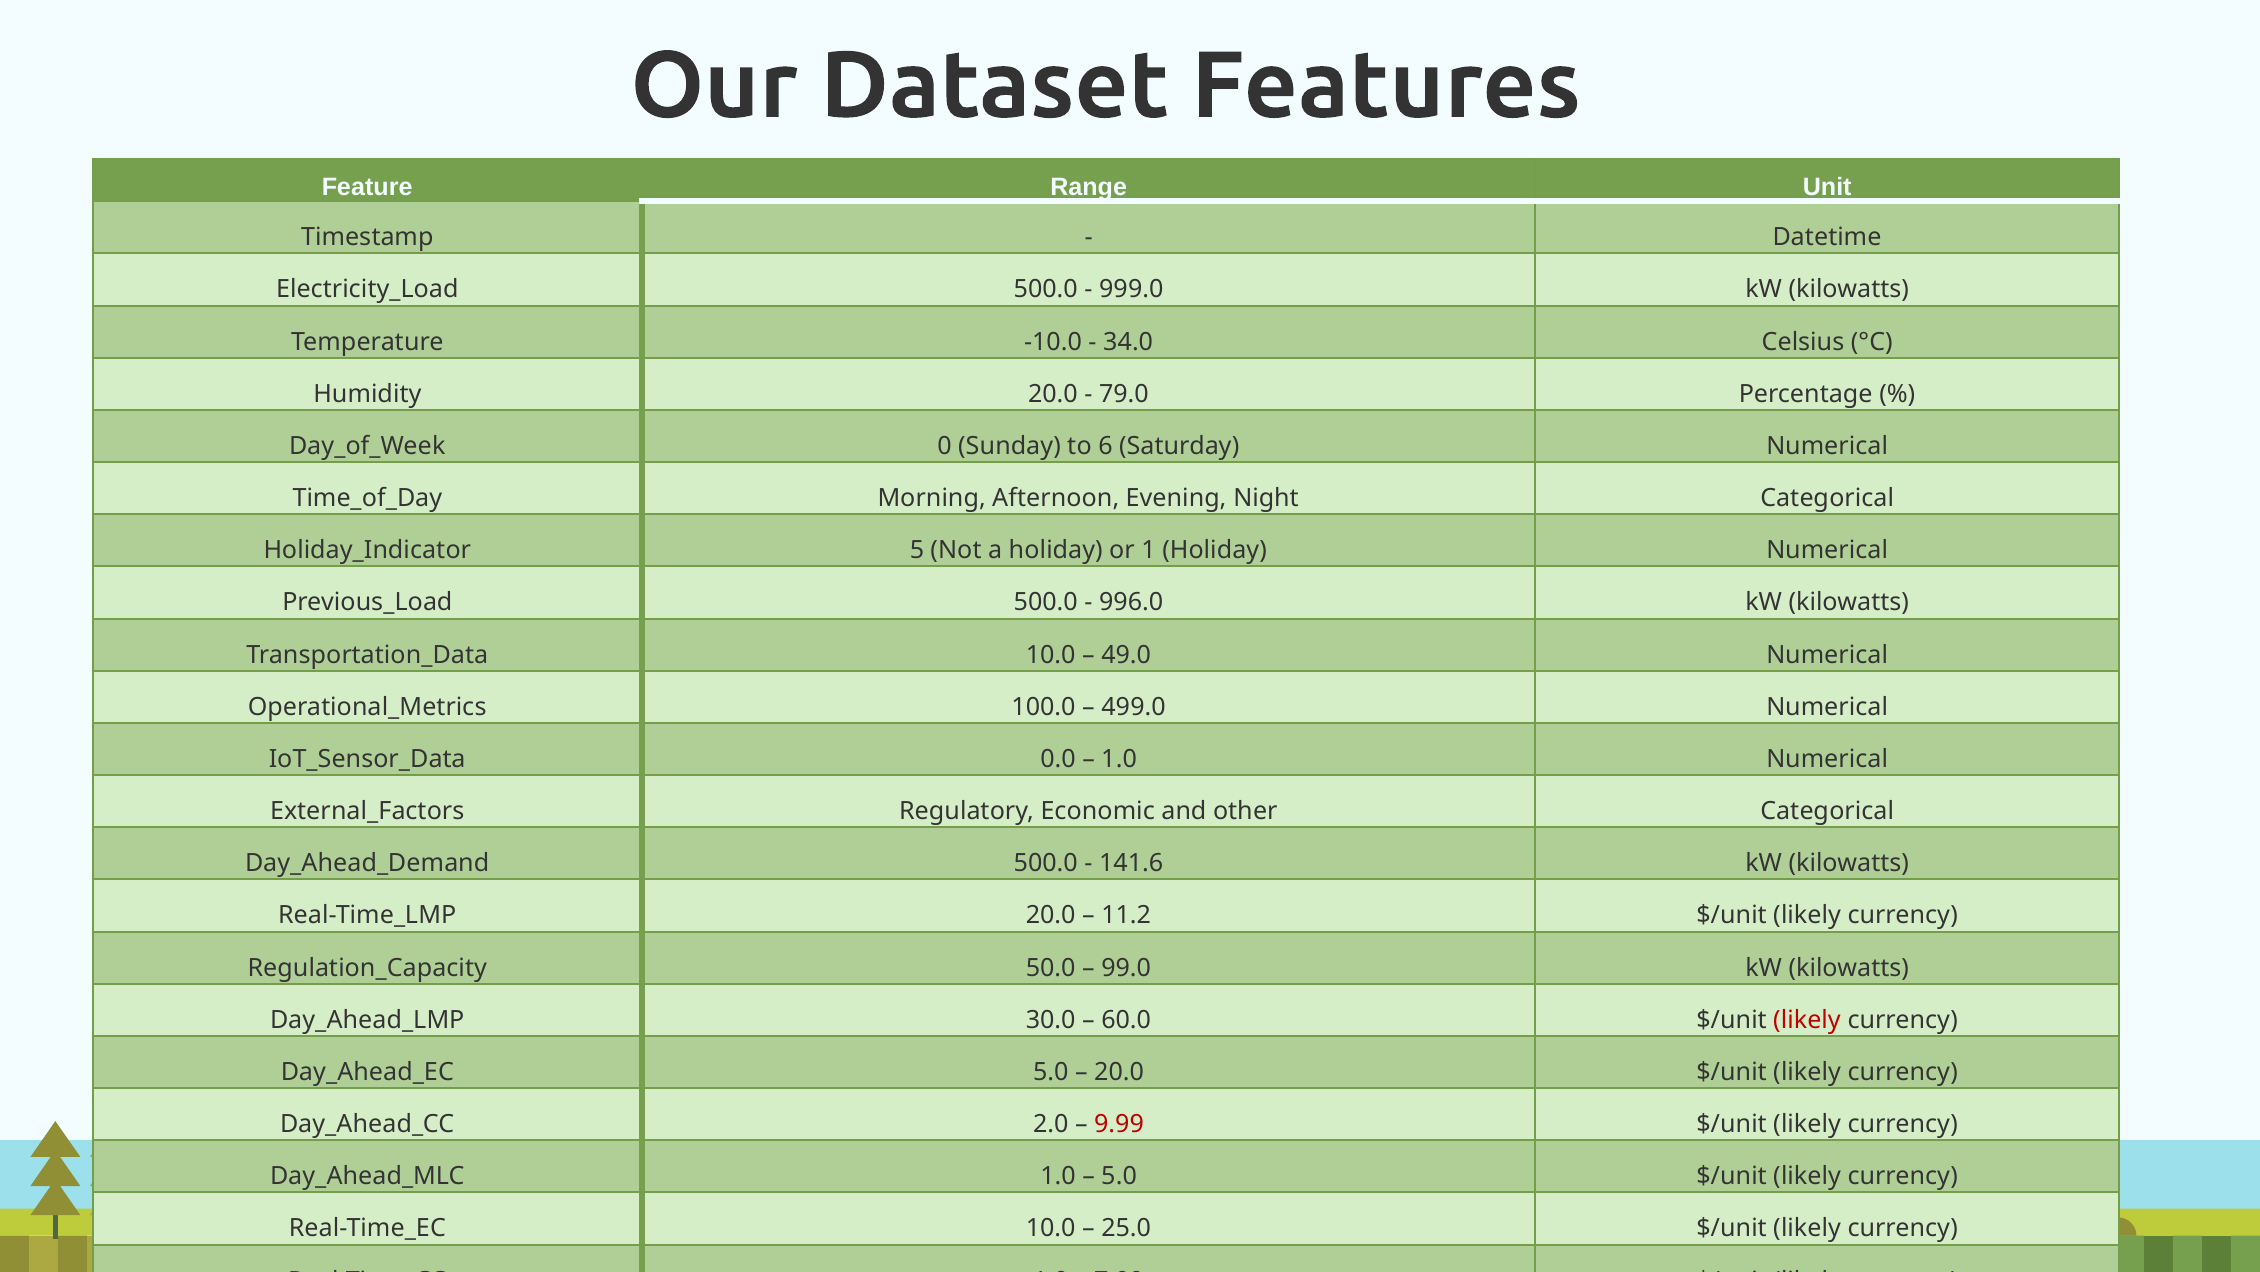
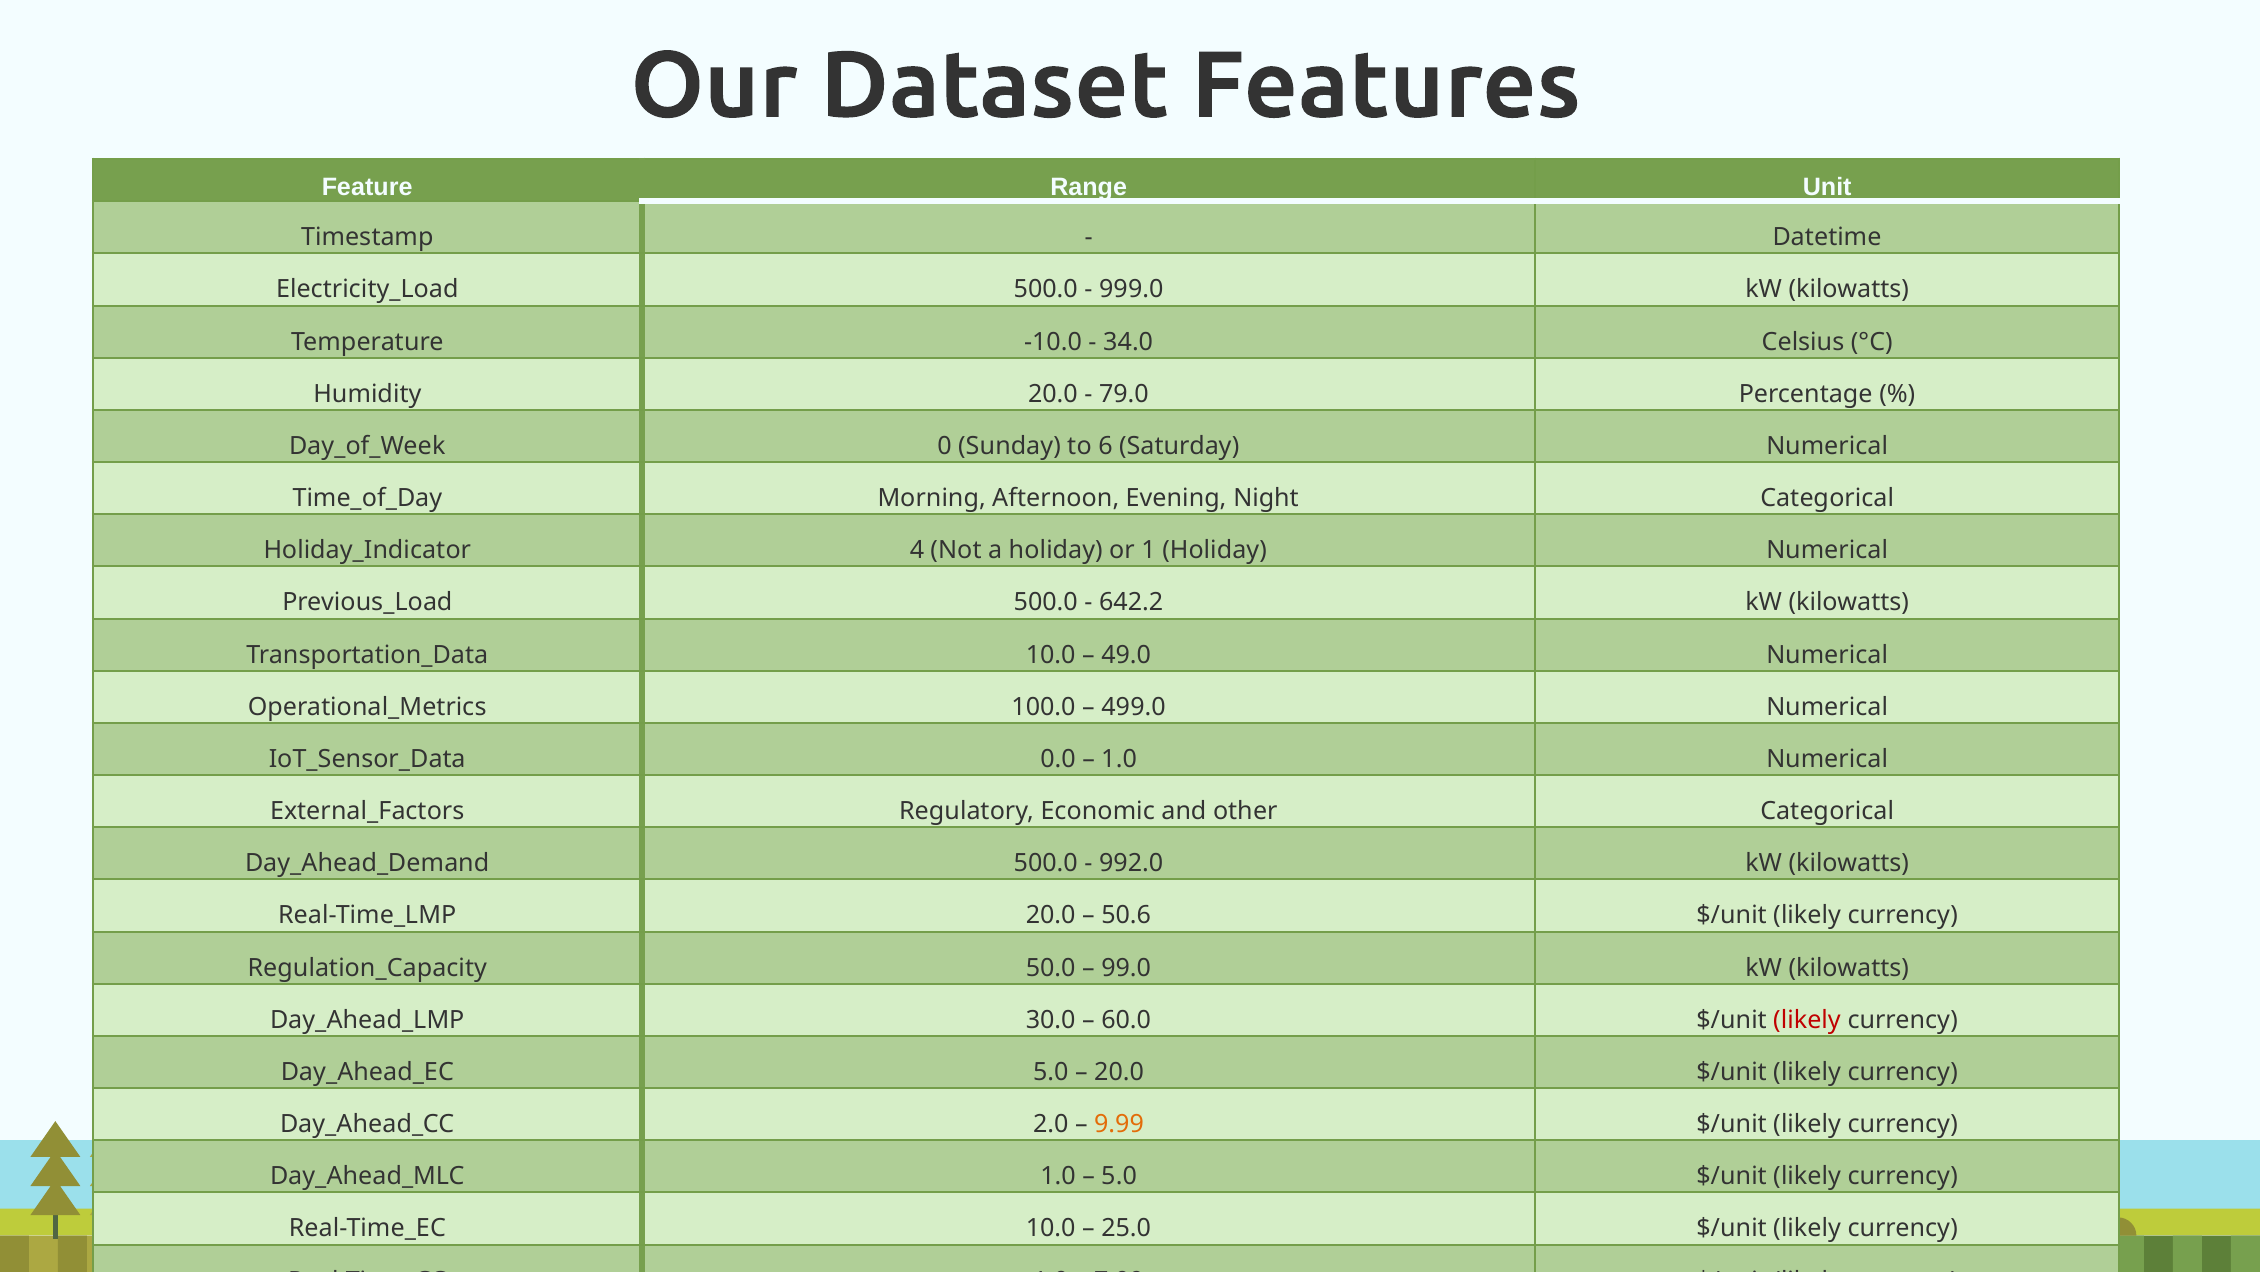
5: 5 -> 4
996.0: 996.0 -> 642.2
141.6: 141.6 -> 992.0
11.2: 11.2 -> 50.6
9.99 colour: red -> orange
